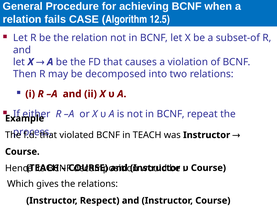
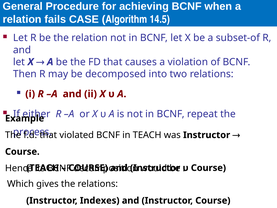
12.5: 12.5 -> 14.5
Respect: Respect -> Indexes
